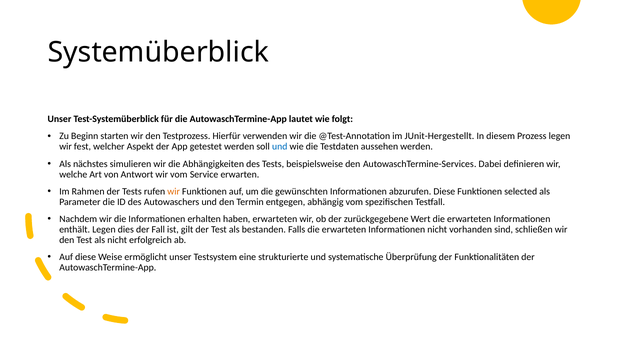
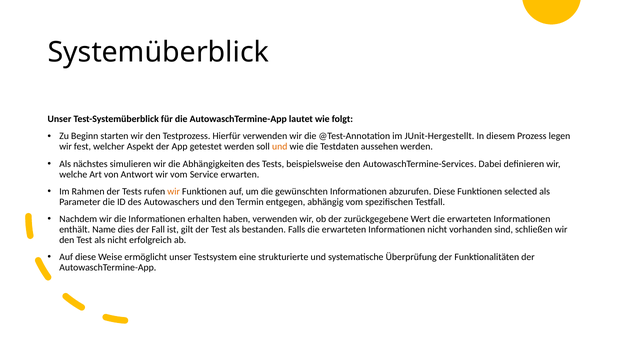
und at (280, 147) colour: blue -> orange
haben erwarteten: erwarteten -> verwenden
enthält Legen: Legen -> Name
